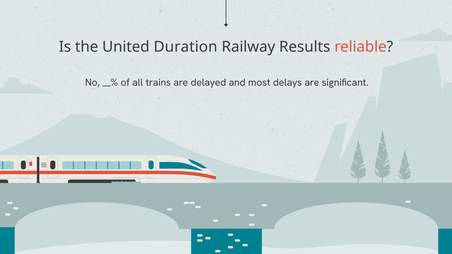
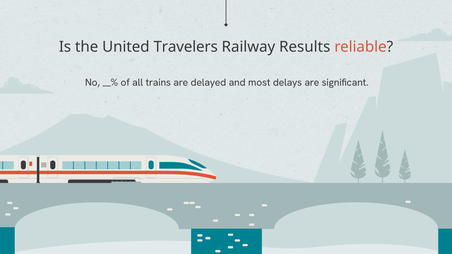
Duration: Duration -> Travelers
